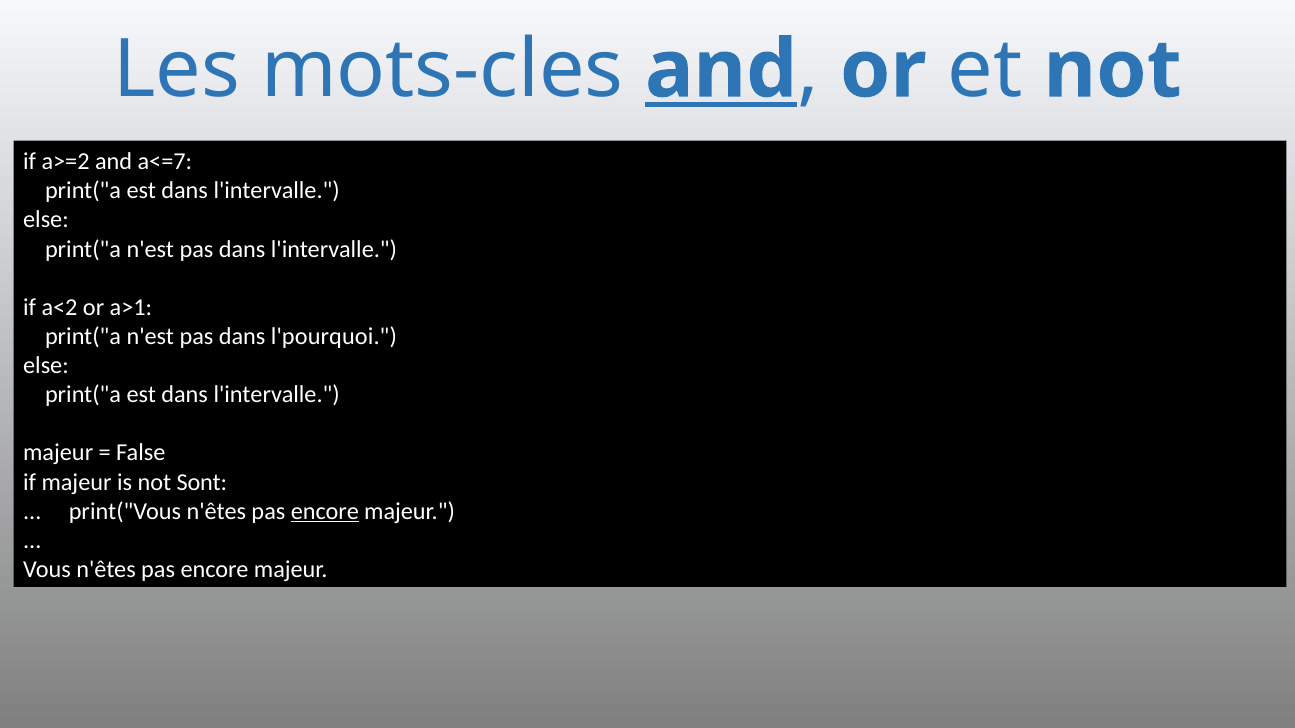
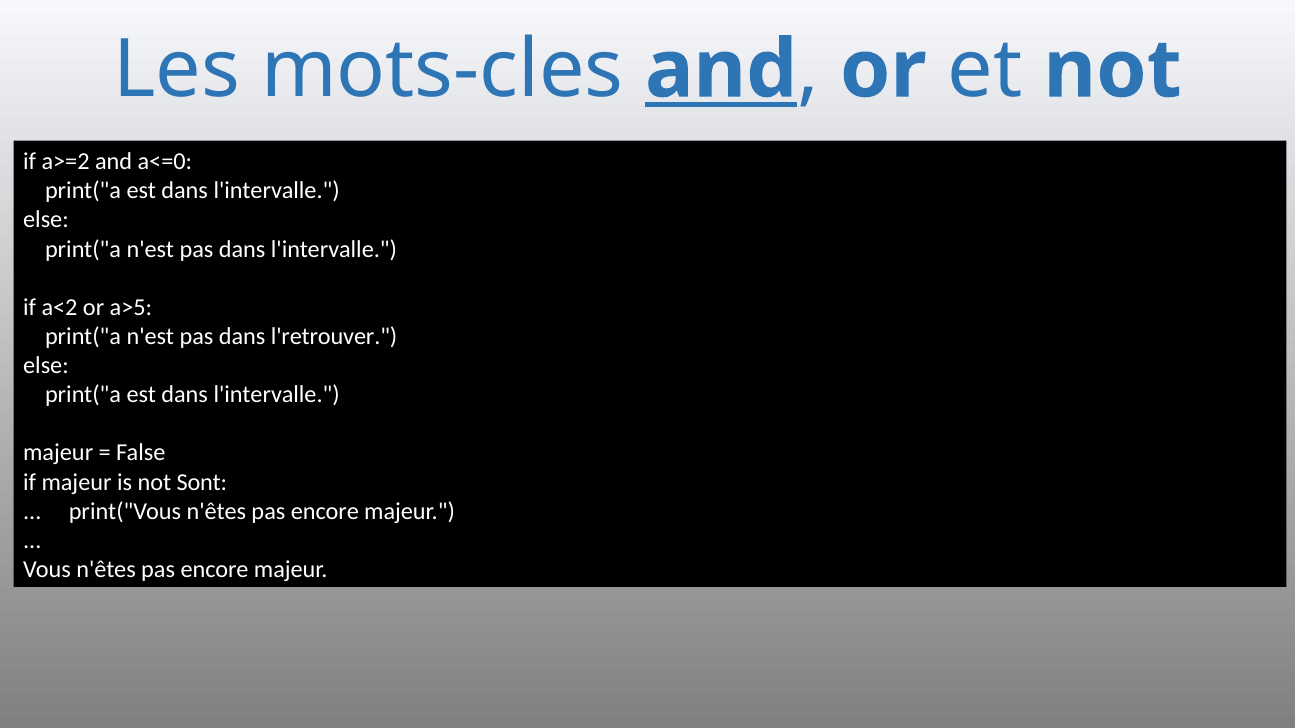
a<=7: a<=7 -> a<=0
a>1: a>1 -> a>5
l'pourquoi: l'pourquoi -> l'retrouver
encore at (325, 511) underline: present -> none
